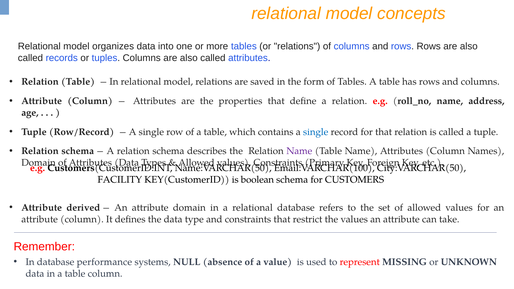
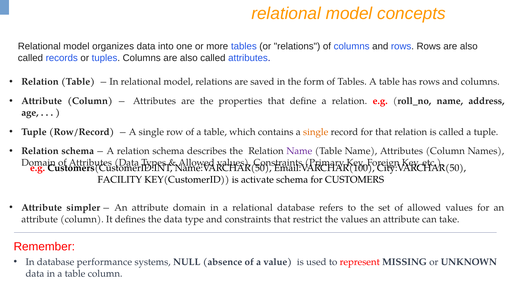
single at (316, 132) colour: blue -> orange
boolean: boolean -> activate
derived: derived -> simpler
